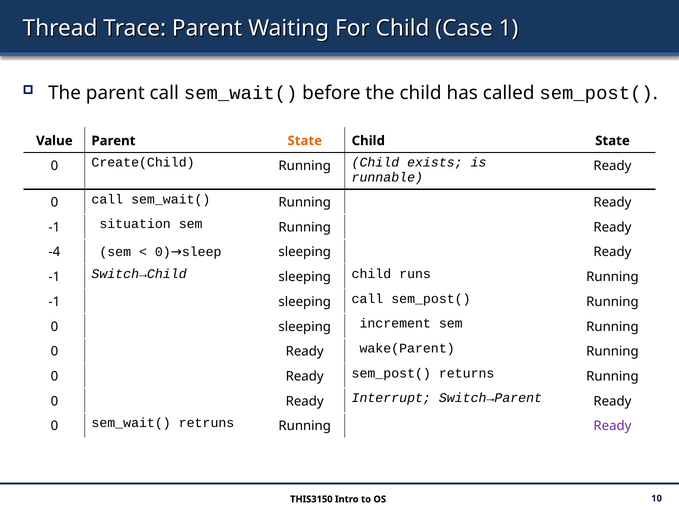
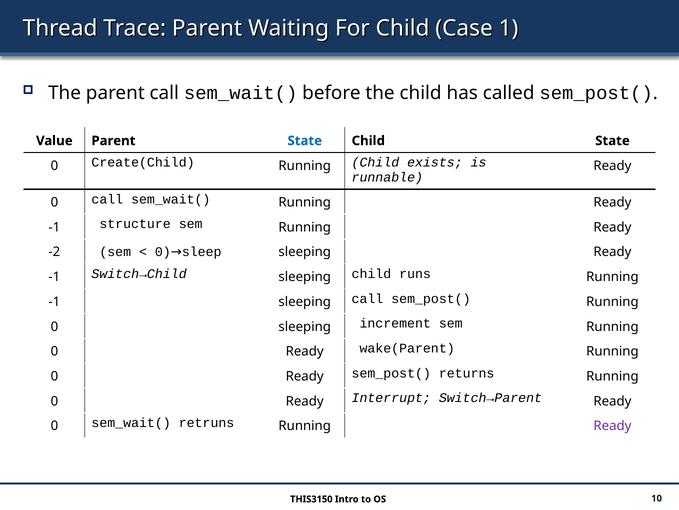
State at (305, 141) colour: orange -> blue
situation: situation -> structure
-4: -4 -> -2
